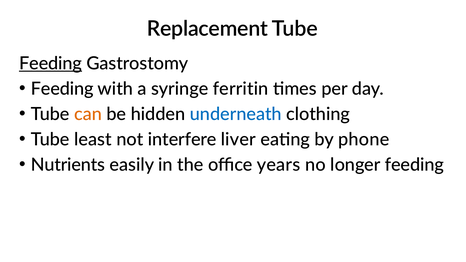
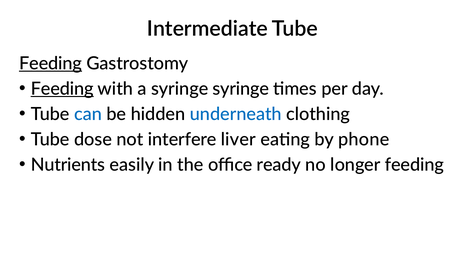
Replacement: Replacement -> Intermediate
Feeding at (62, 89) underline: none -> present
syringe ferritin: ferritin -> syringe
can colour: orange -> blue
least: least -> dose
years: years -> ready
